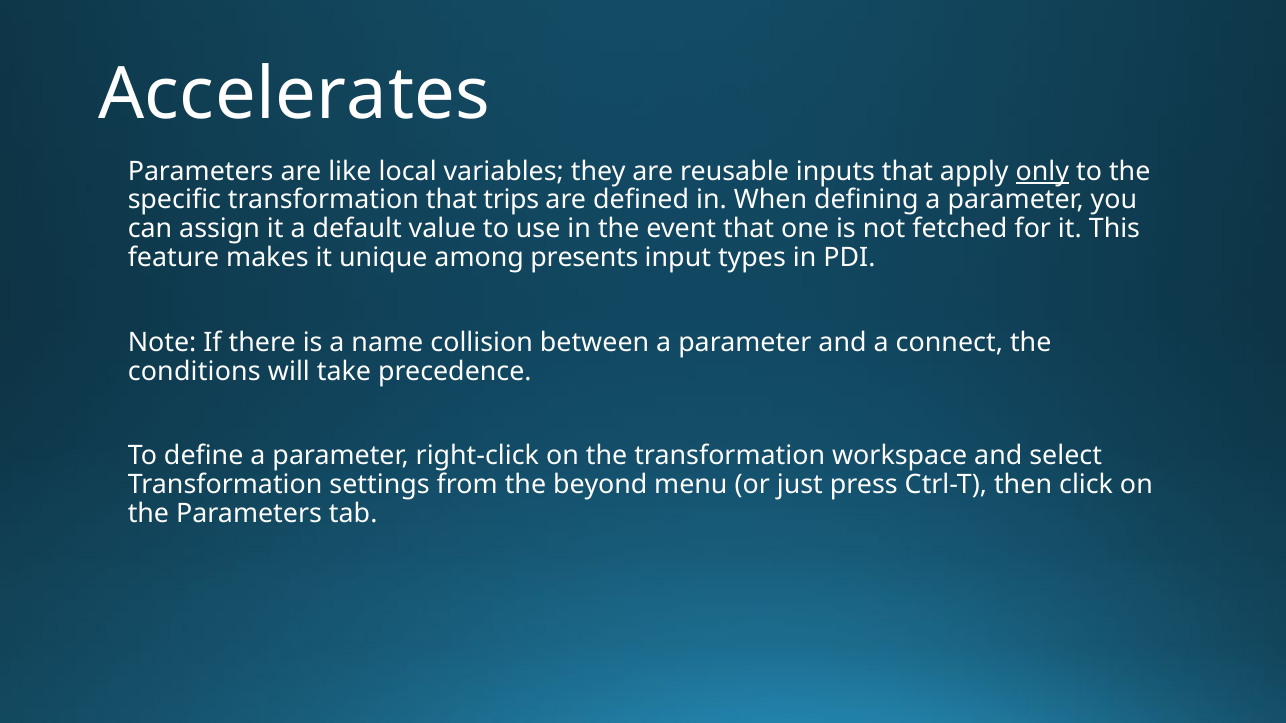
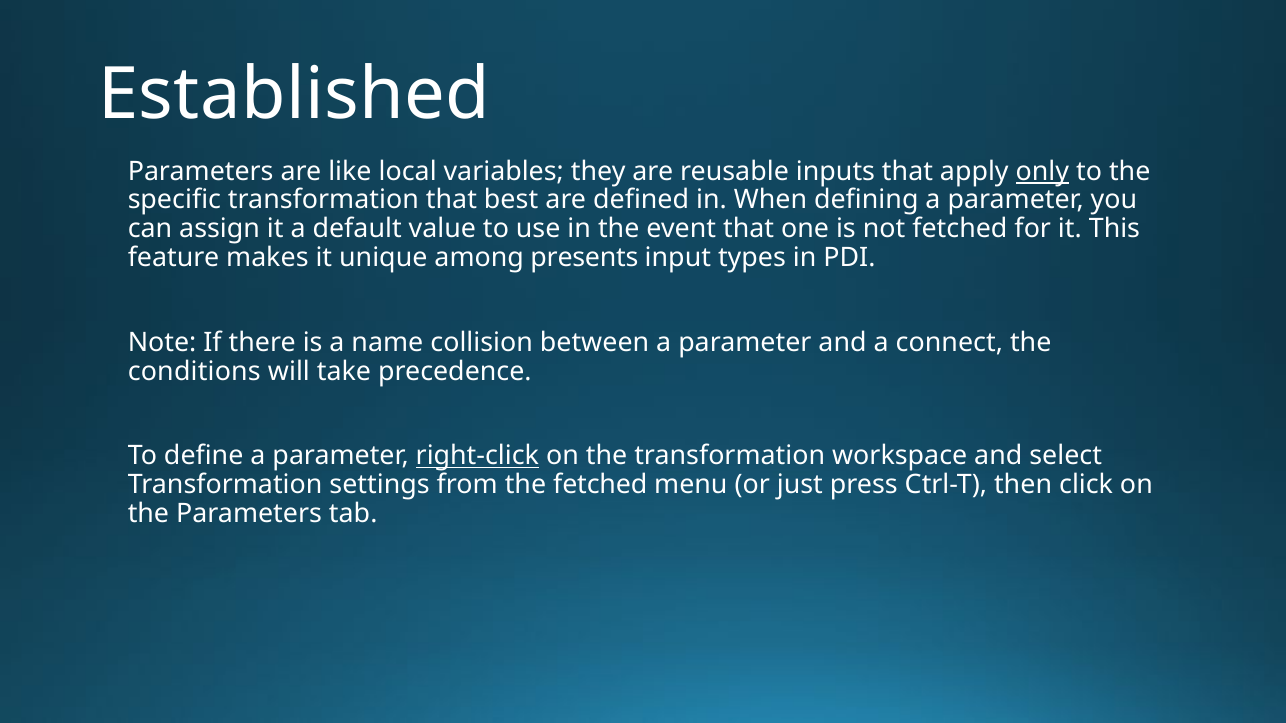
Accelerates: Accelerates -> Established
trips: trips -> best
right-click underline: none -> present
the beyond: beyond -> fetched
